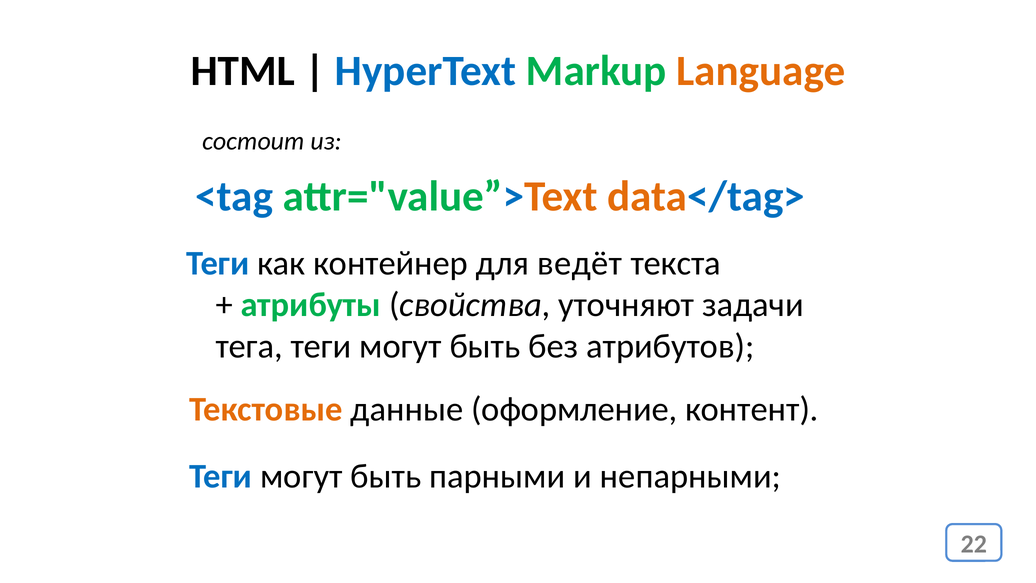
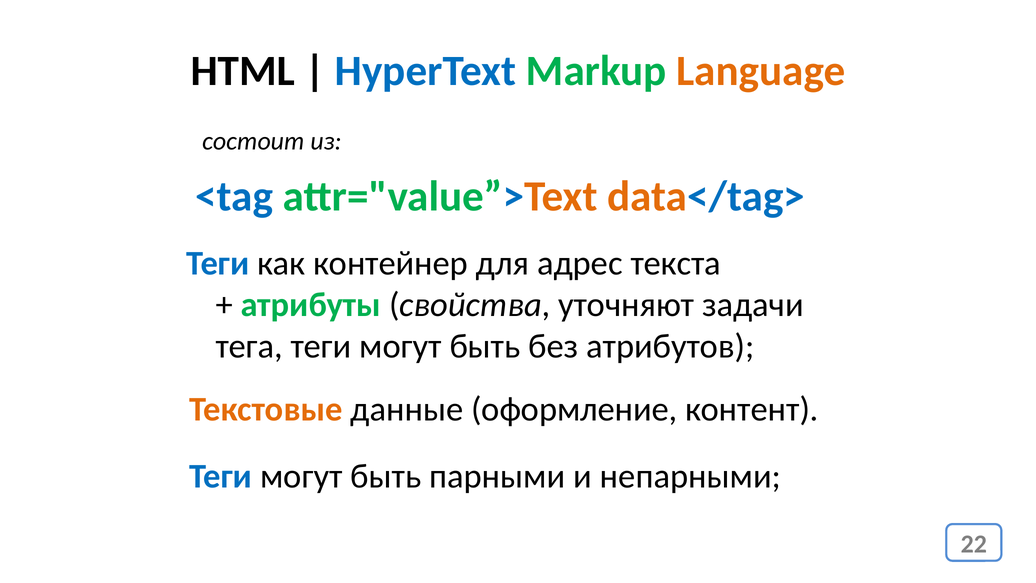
ведёт: ведёт -> адрес
